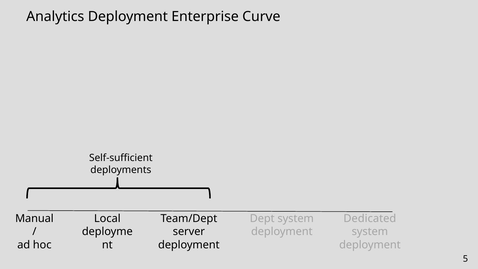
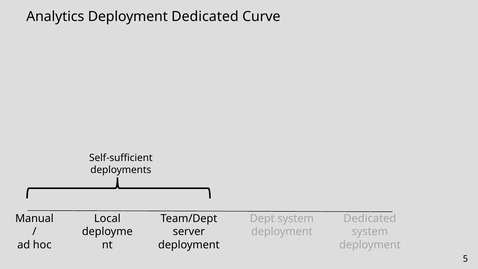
Deployment Enterprise: Enterprise -> Dedicated
